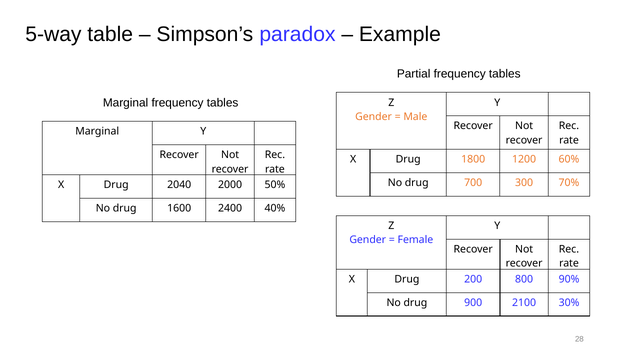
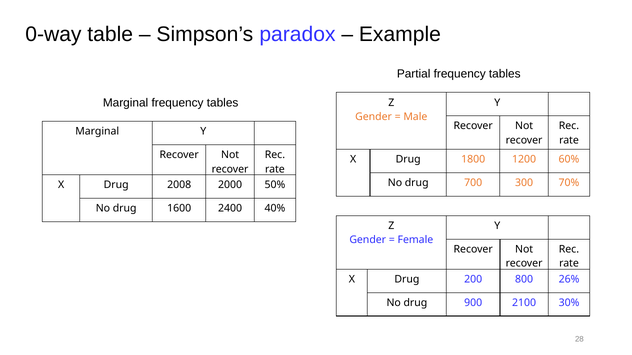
5-way: 5-way -> 0-way
2040: 2040 -> 2008
90%: 90% -> 26%
